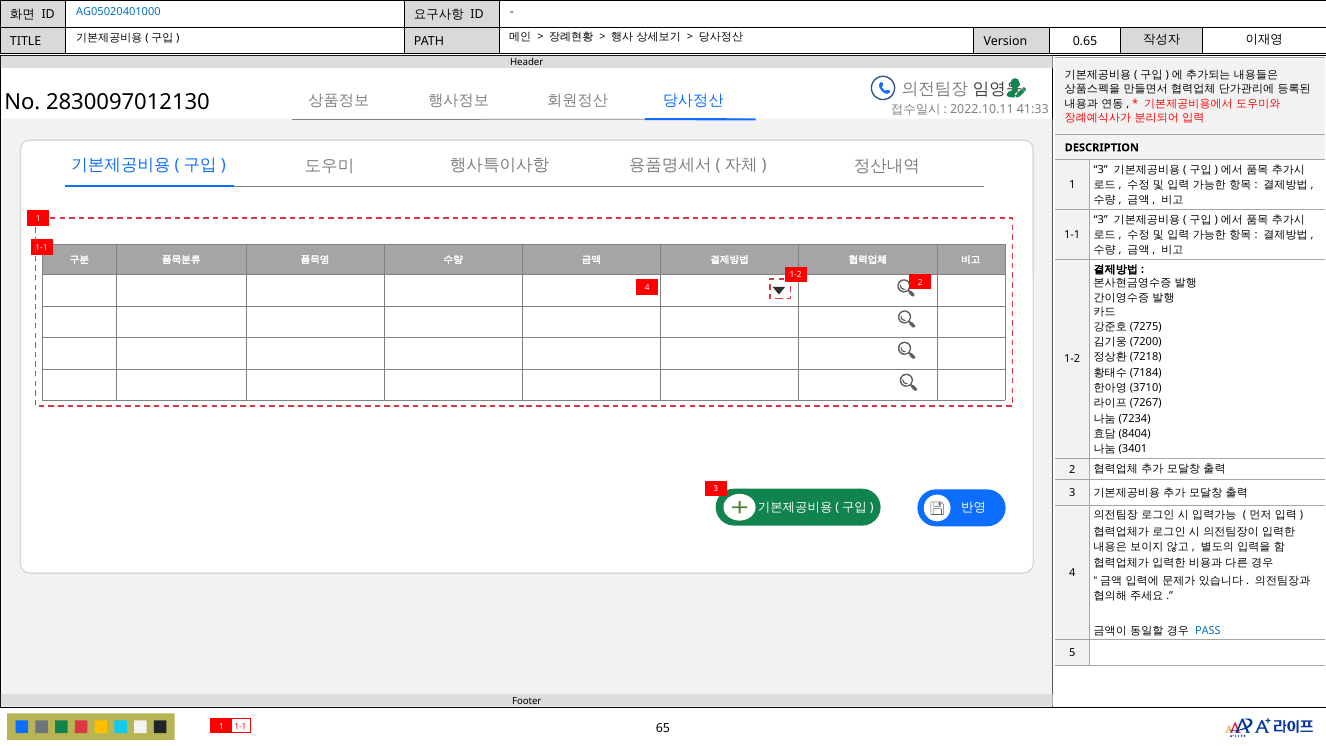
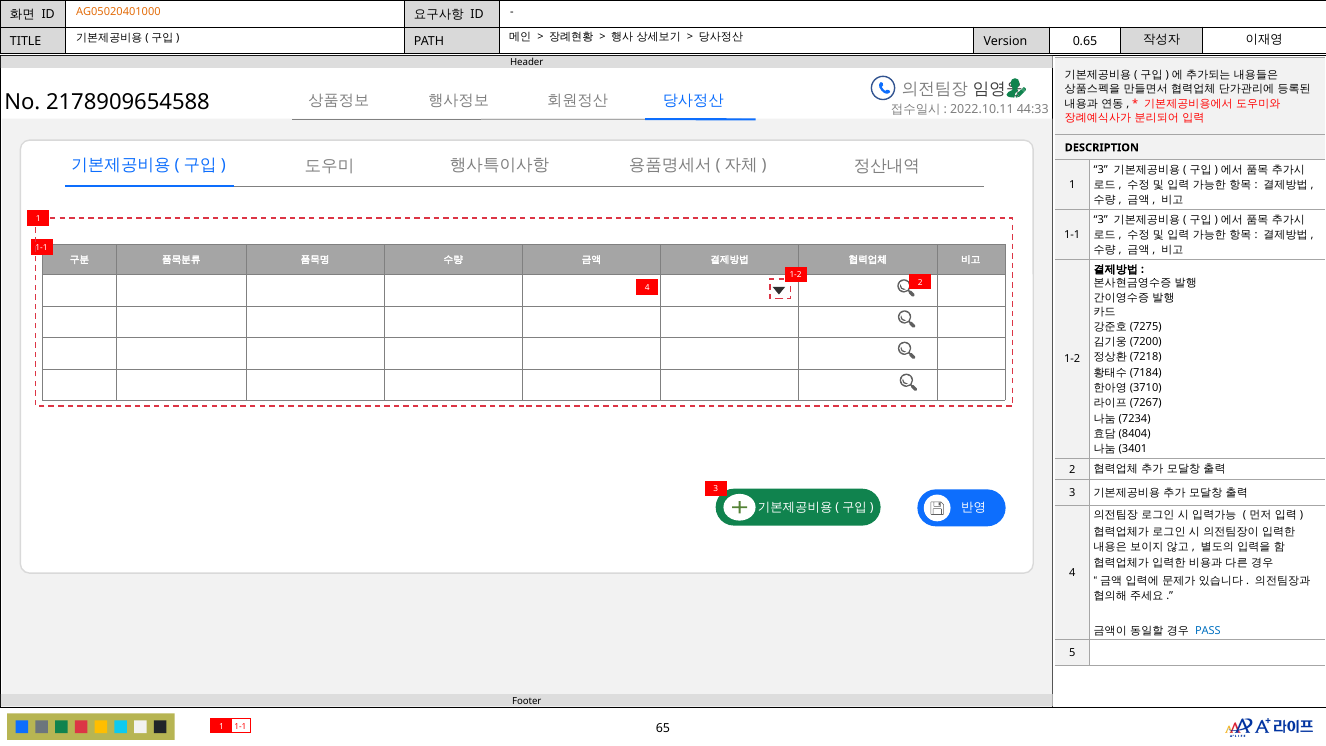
AG05020401000 colour: blue -> orange
2830097012130: 2830097012130 -> 2178909654588
41:33: 41:33 -> 44:33
